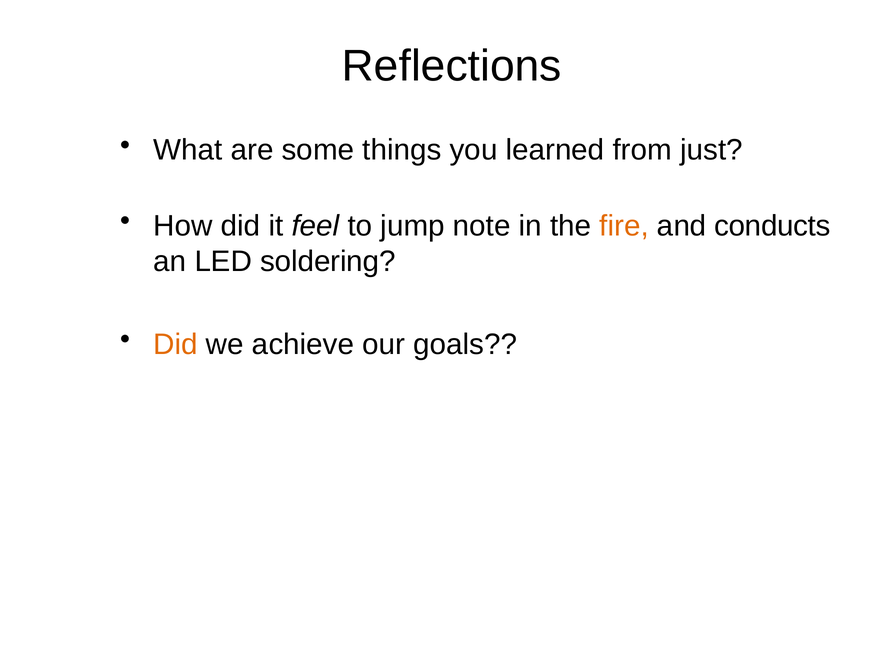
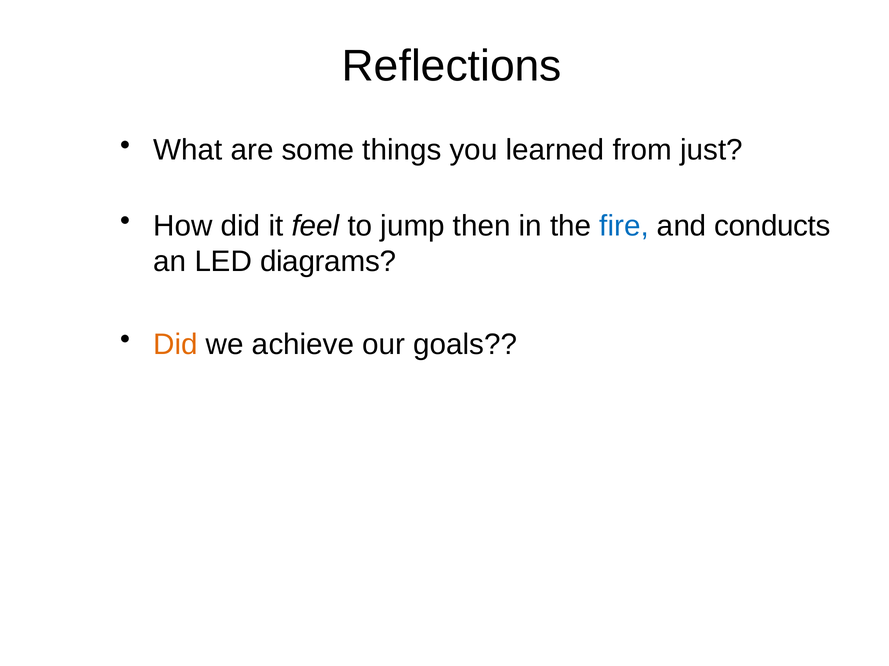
note: note -> then
fire colour: orange -> blue
soldering: soldering -> diagrams
